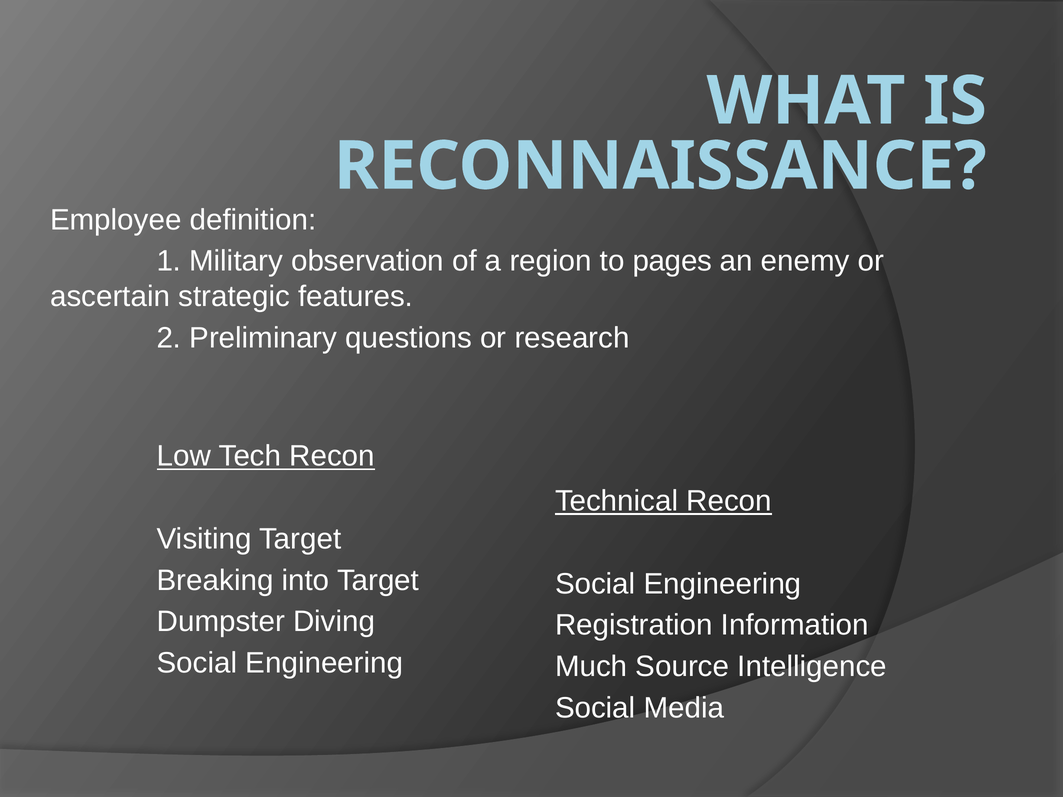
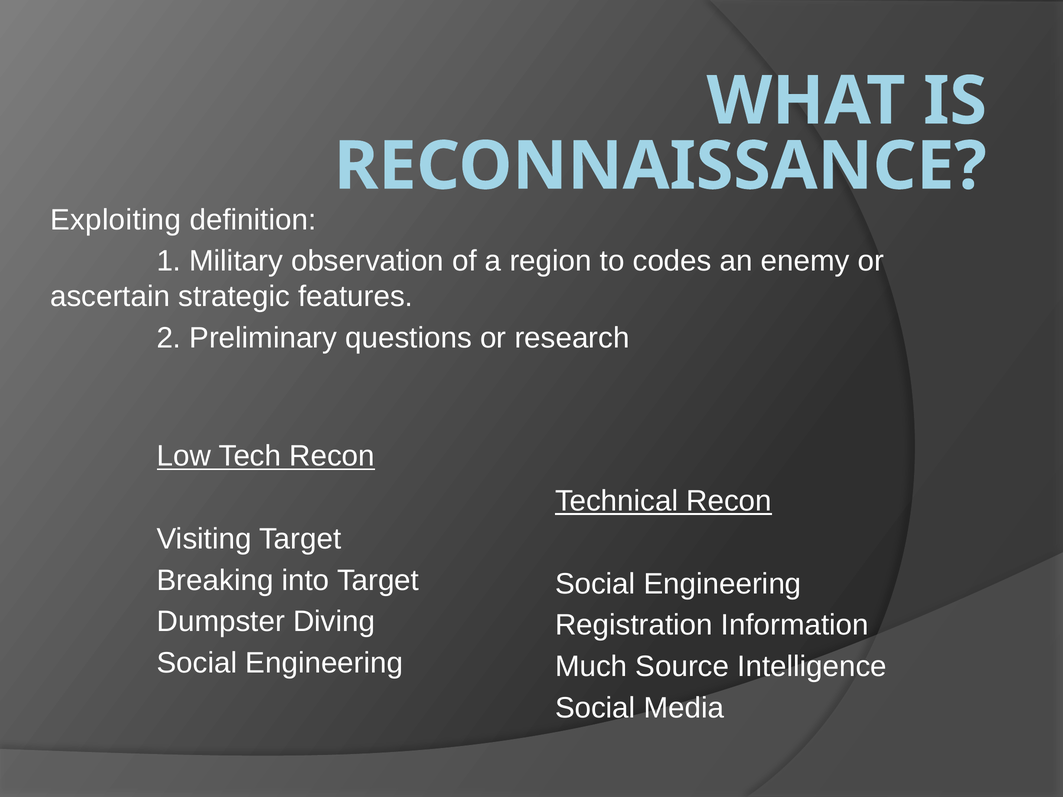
Employee: Employee -> Exploiting
pages: pages -> codes
